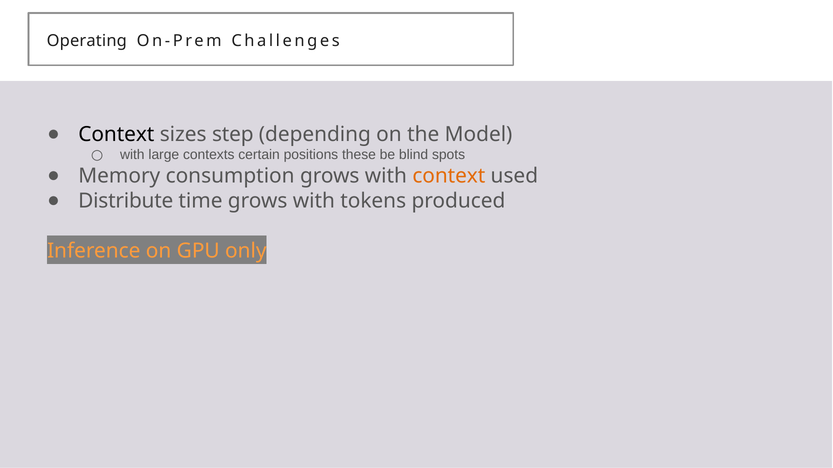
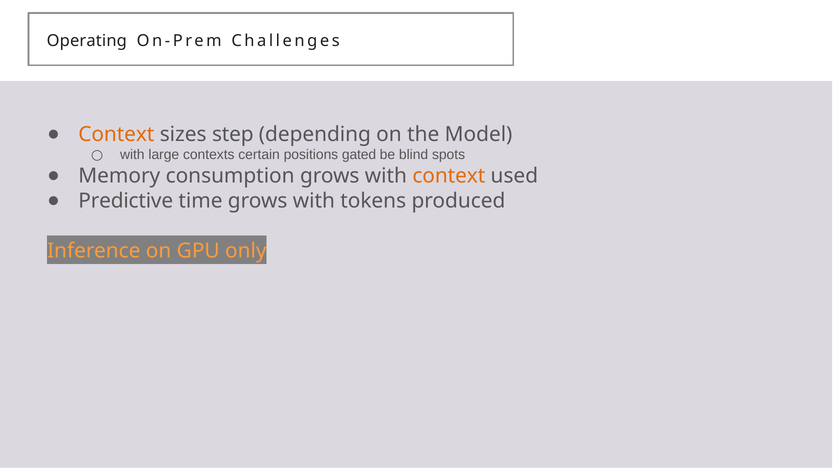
Context at (116, 135) colour: black -> orange
these: these -> gated
Distribute: Distribute -> Predictive
